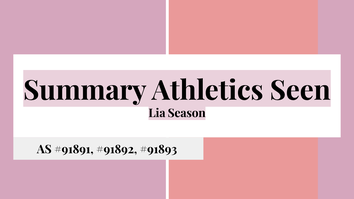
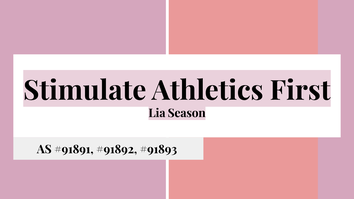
Summary: Summary -> Stimulate
Seen: Seen -> First
